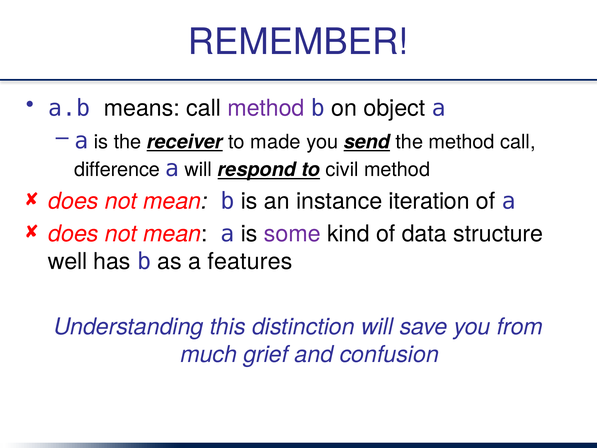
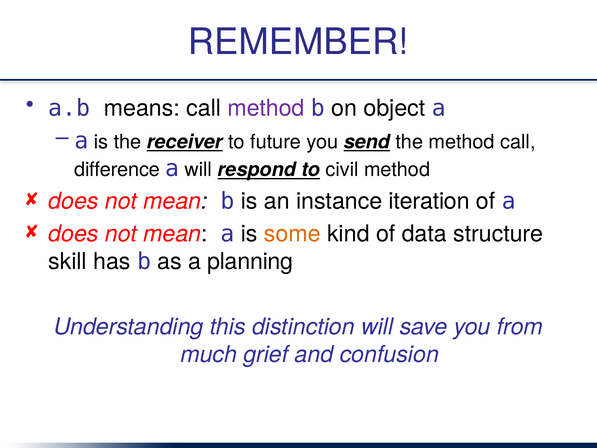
made: made -> future
some colour: purple -> orange
well: well -> skill
features: features -> planning
